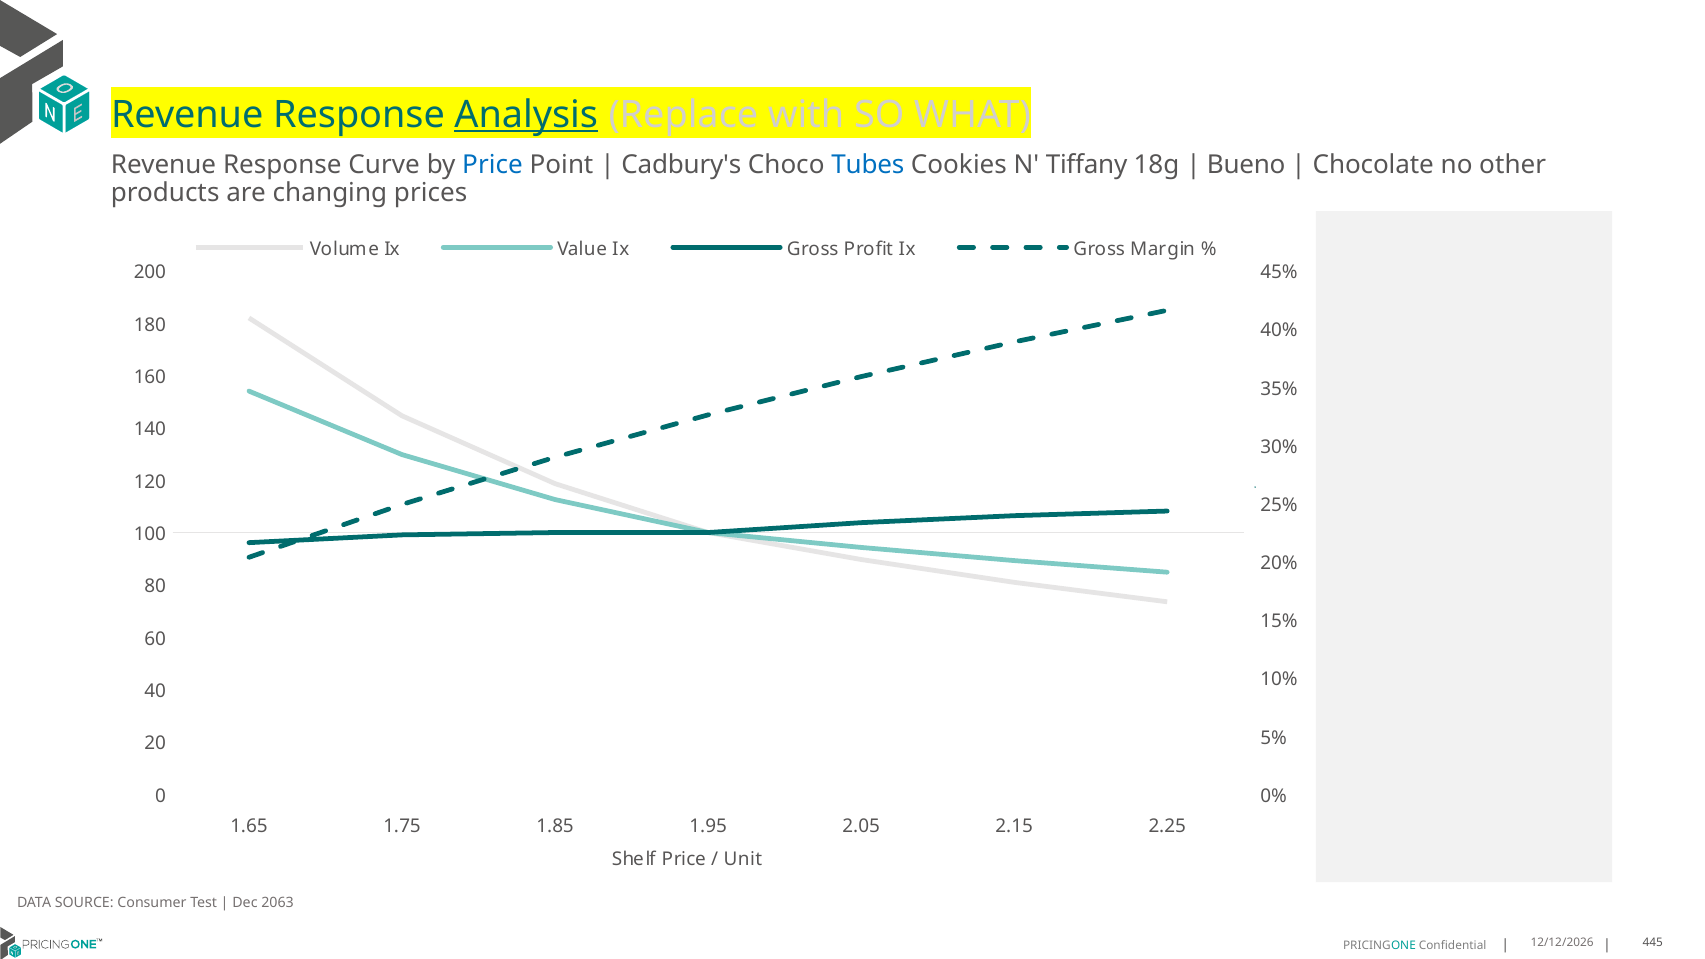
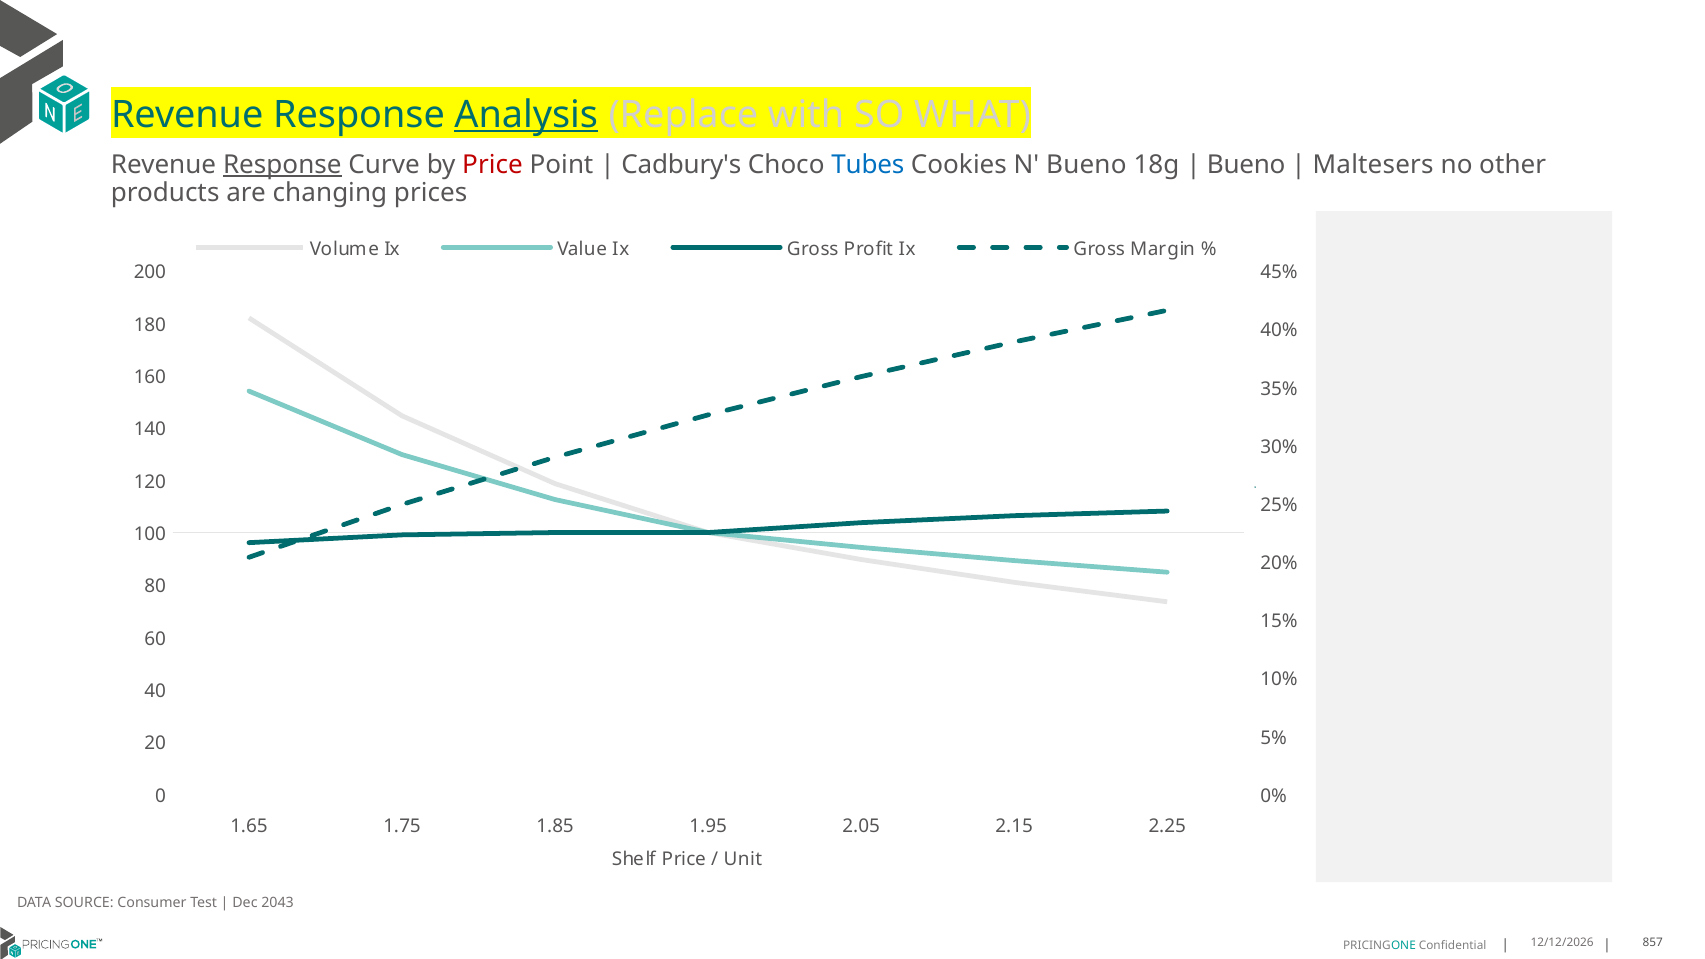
Response at (282, 165) underline: none -> present
Price at (493, 165) colour: blue -> red
N Tiffany: Tiffany -> Bueno
Chocolate: Chocolate -> Maltesers
2063: 2063 -> 2043
445: 445 -> 857
